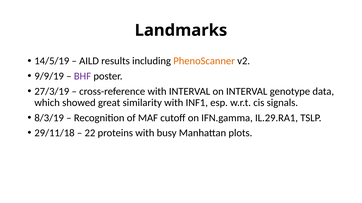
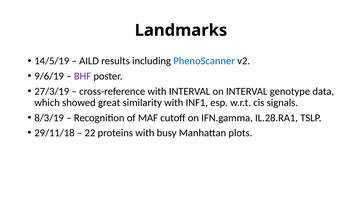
PhenoScanner colour: orange -> blue
9/9/19: 9/9/19 -> 9/6/19
IL.29.RA1: IL.29.RA1 -> IL.28.RA1
